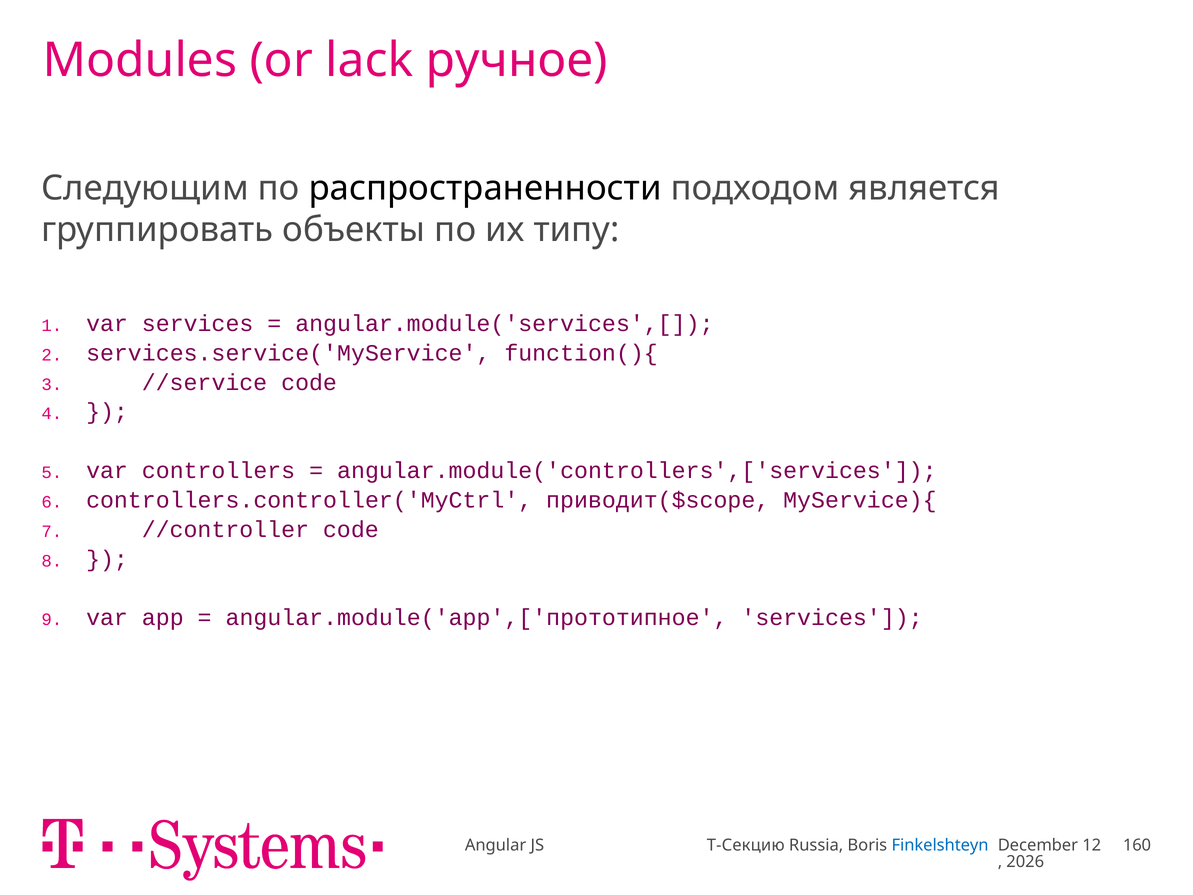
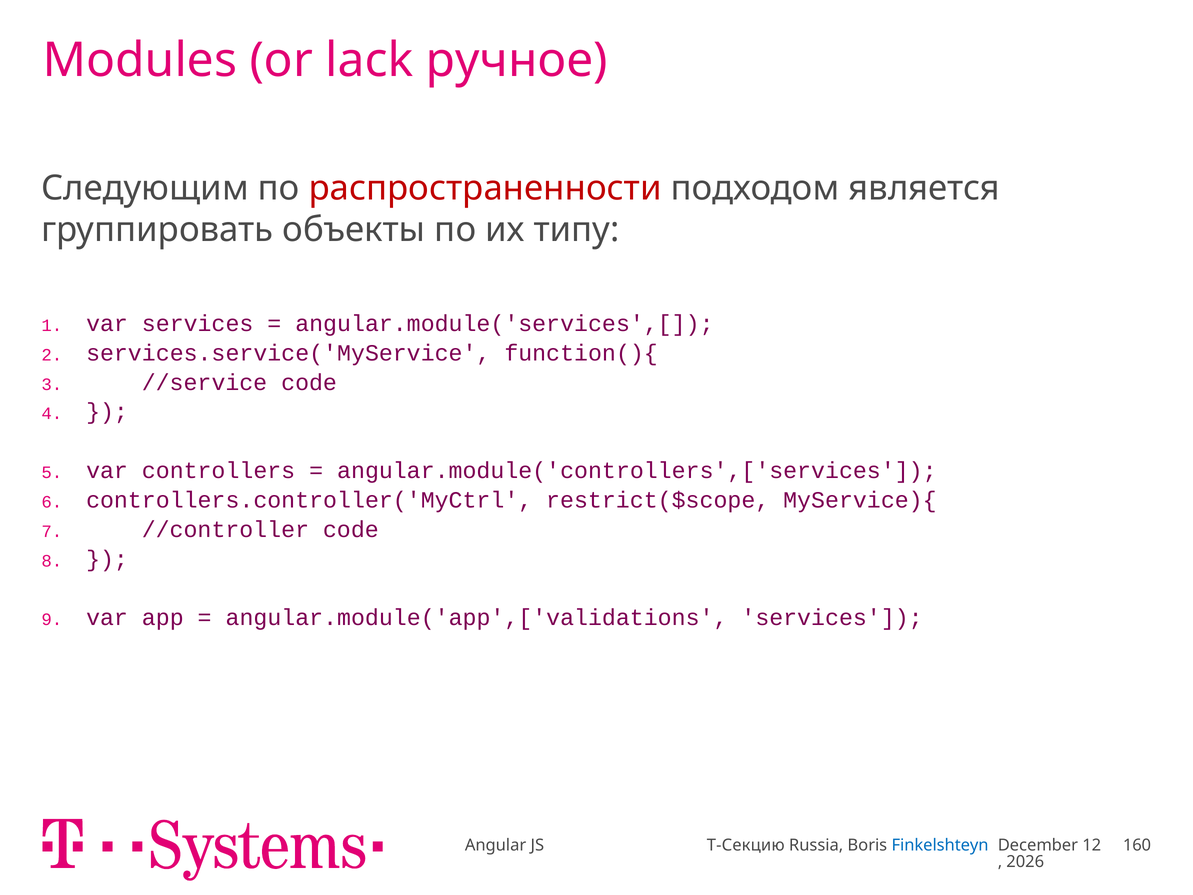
распространенности colour: black -> red
приводит($scope: приводит($scope -> restrict($scope
angular.module('app',['прототипное: angular.module('app',['прототипное -> angular.module('app',['validations
